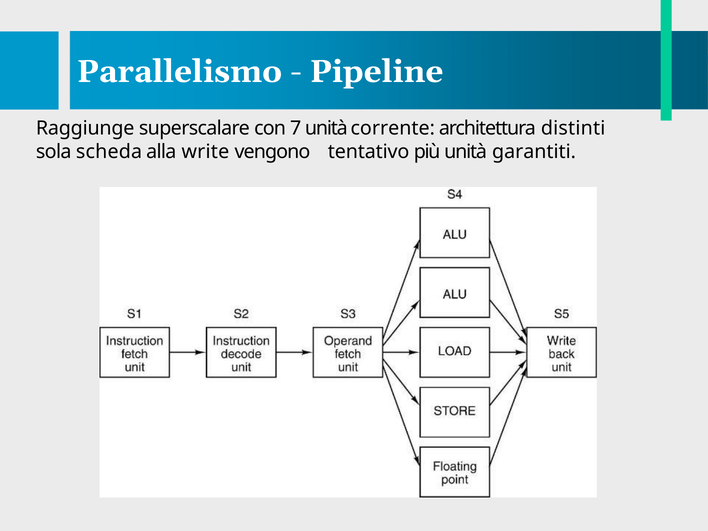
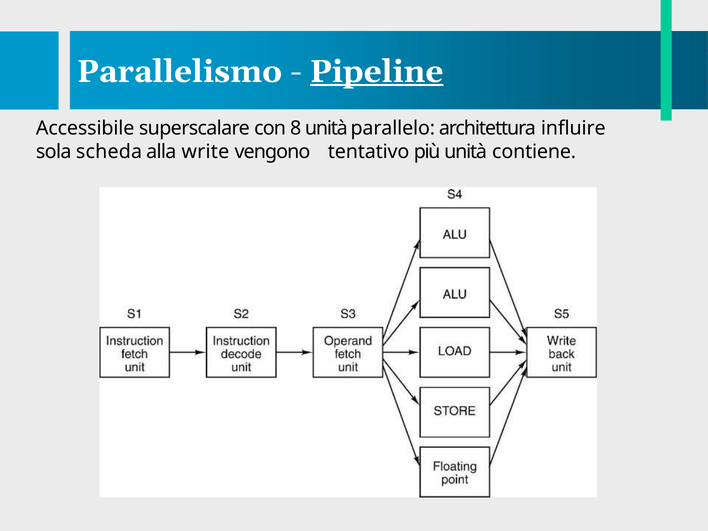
Pipeline underline: none -> present
Raggiunge: Raggiunge -> Accessibile
7: 7 -> 8
corrente: corrente -> parallelo
distinti: distinti -> influire
garantiti: garantiti -> contiene
